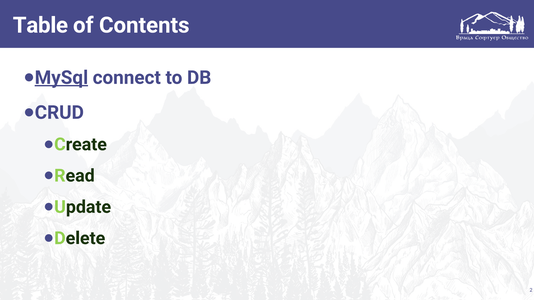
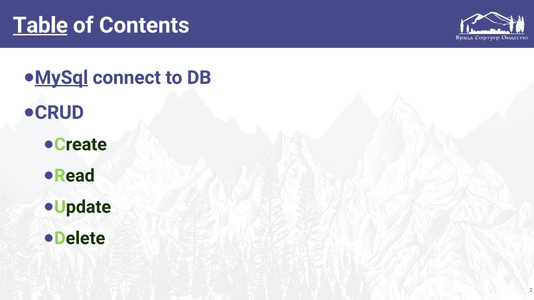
Table underline: none -> present
